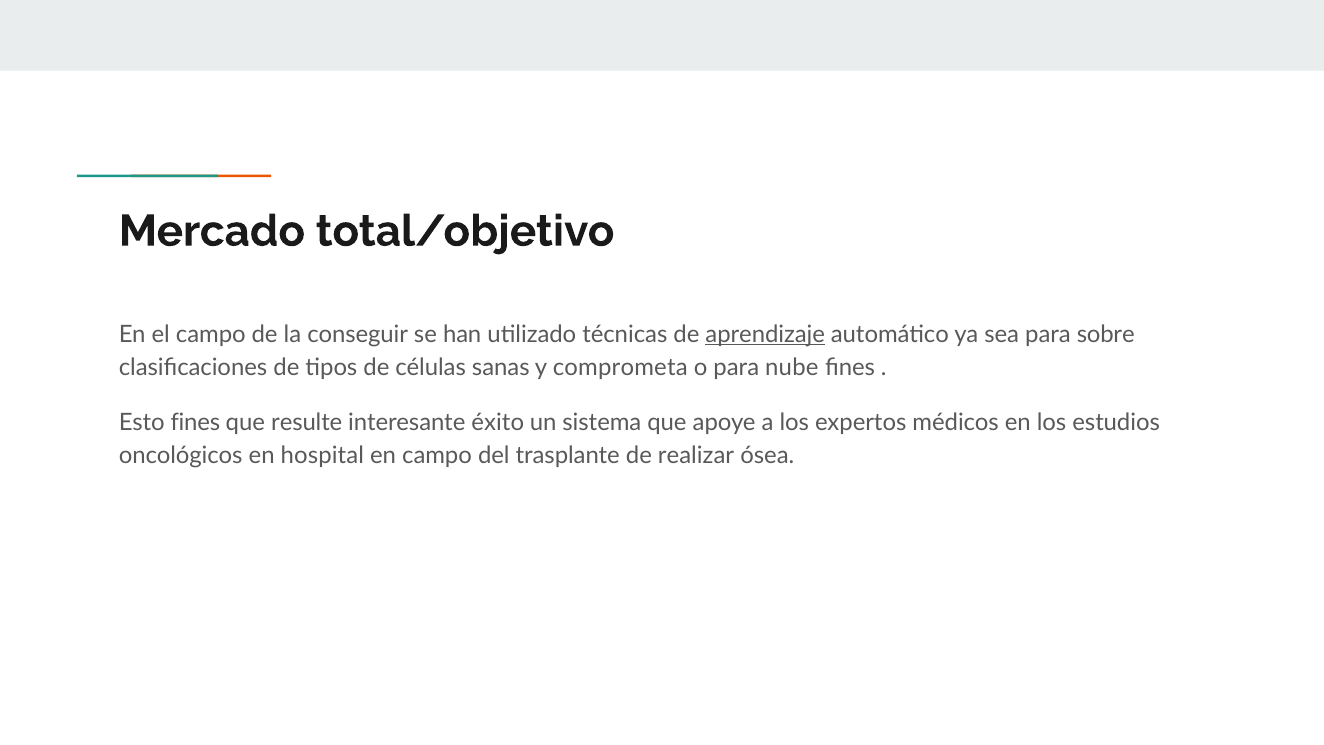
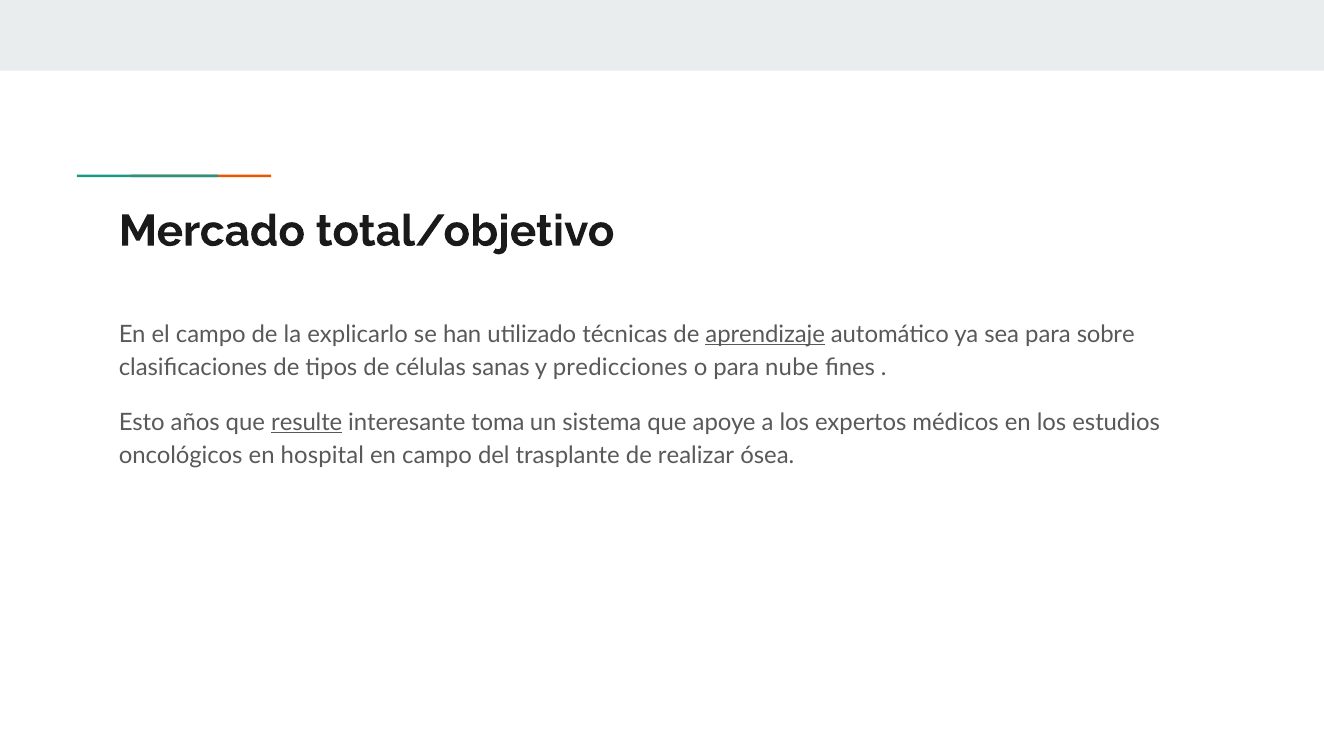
conseguir: conseguir -> explicarlo
comprometa: comprometa -> predicciones
Esto fines: fines -> años
resulte underline: none -> present
éxito: éxito -> toma
